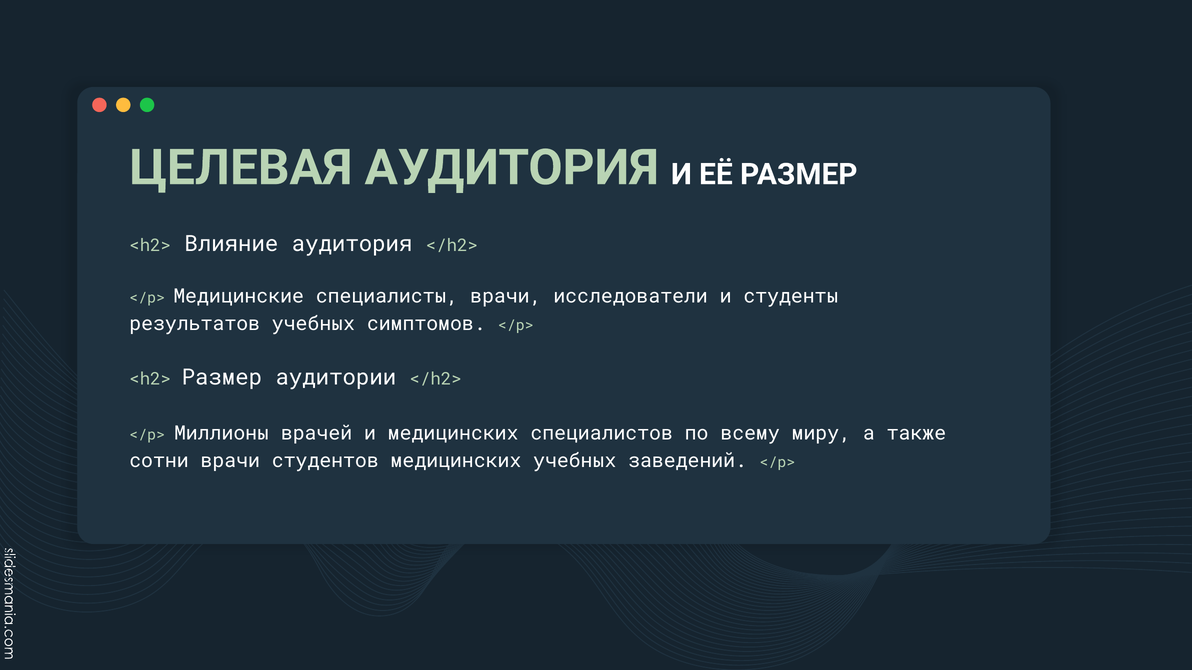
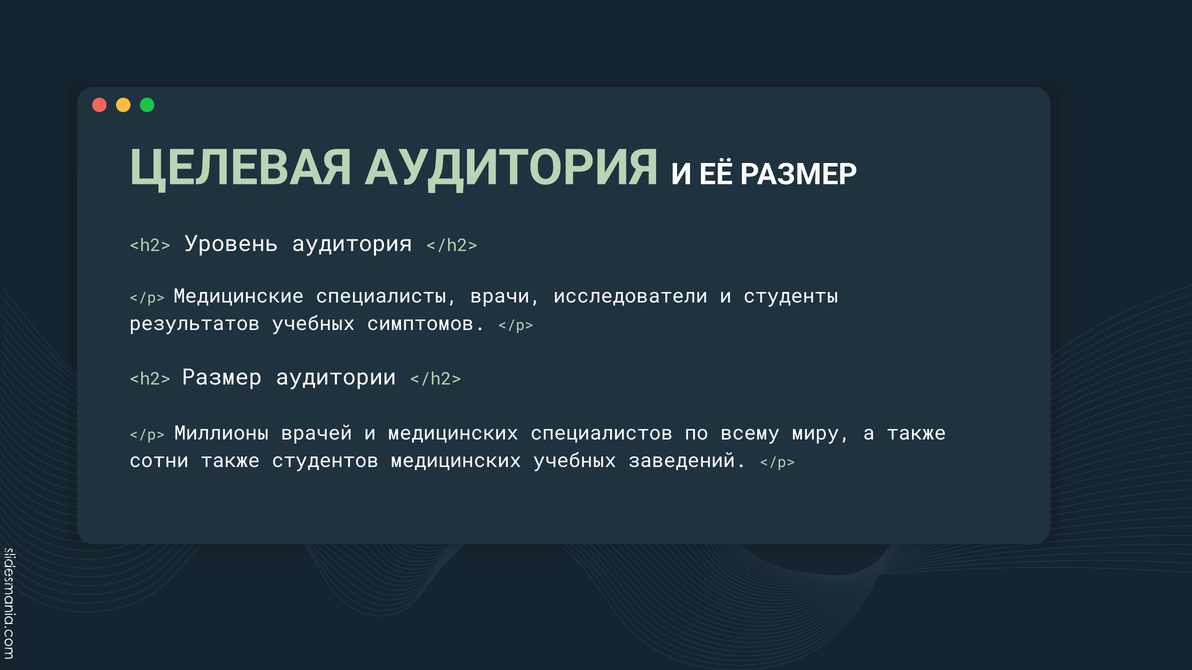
Влияние: Влияние -> Уровень
сотни врачи: врачи -> также
